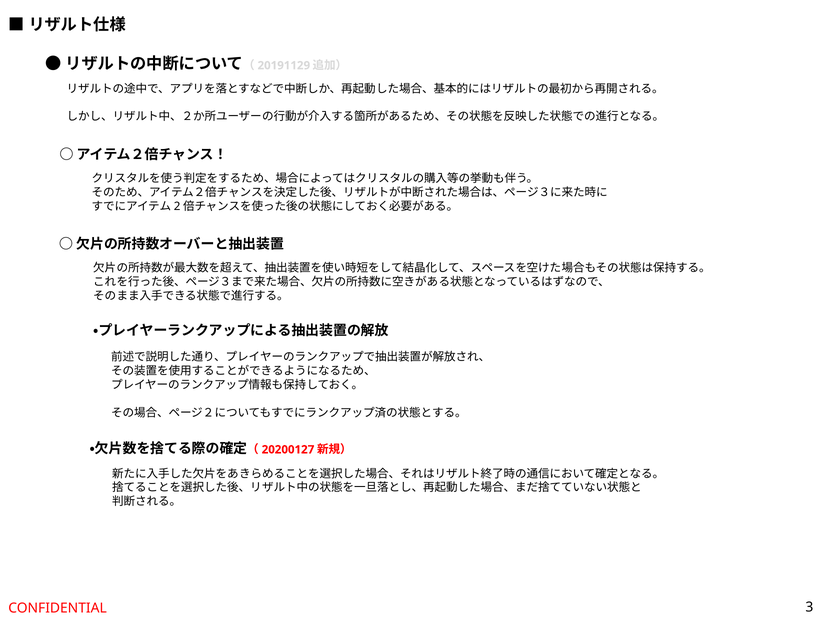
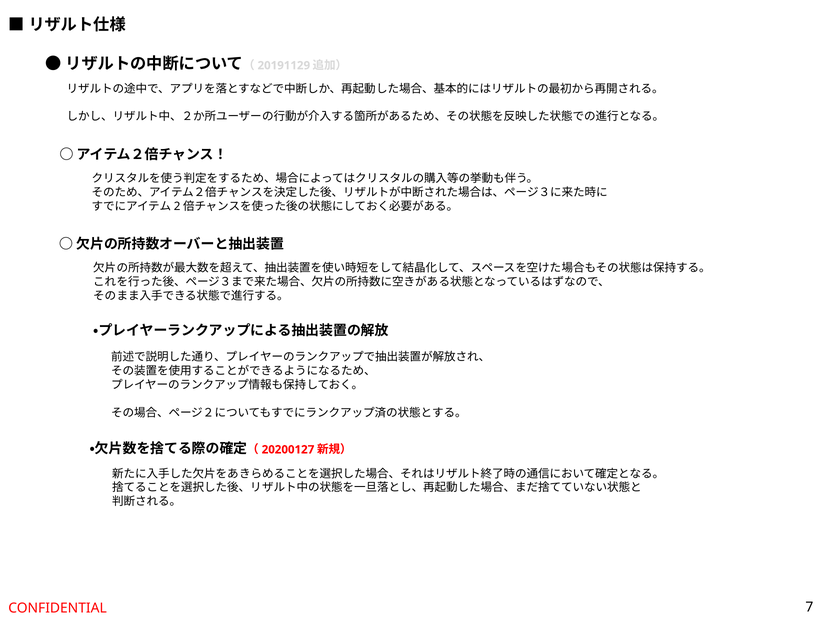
3: 3 -> 7
